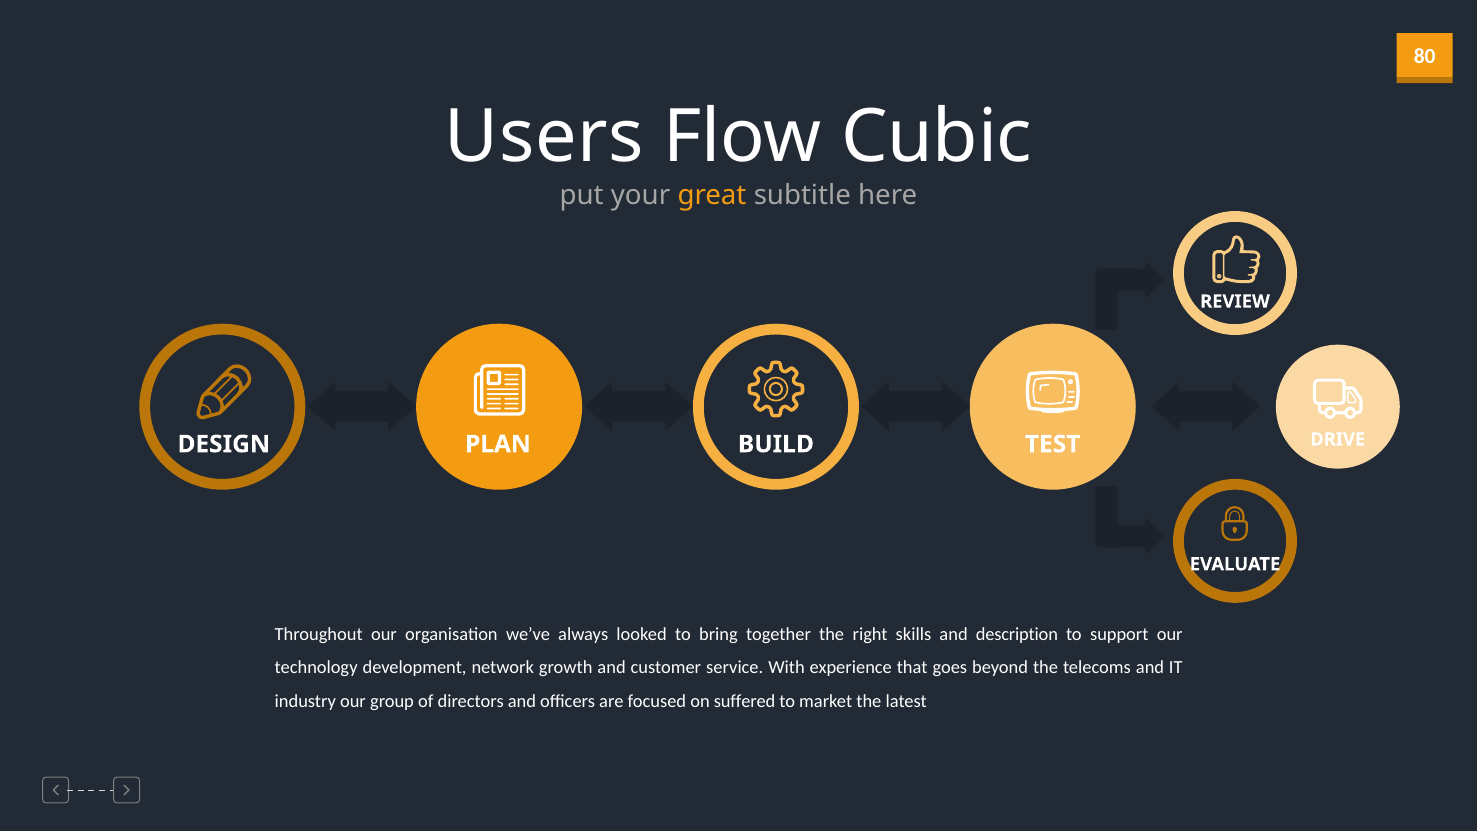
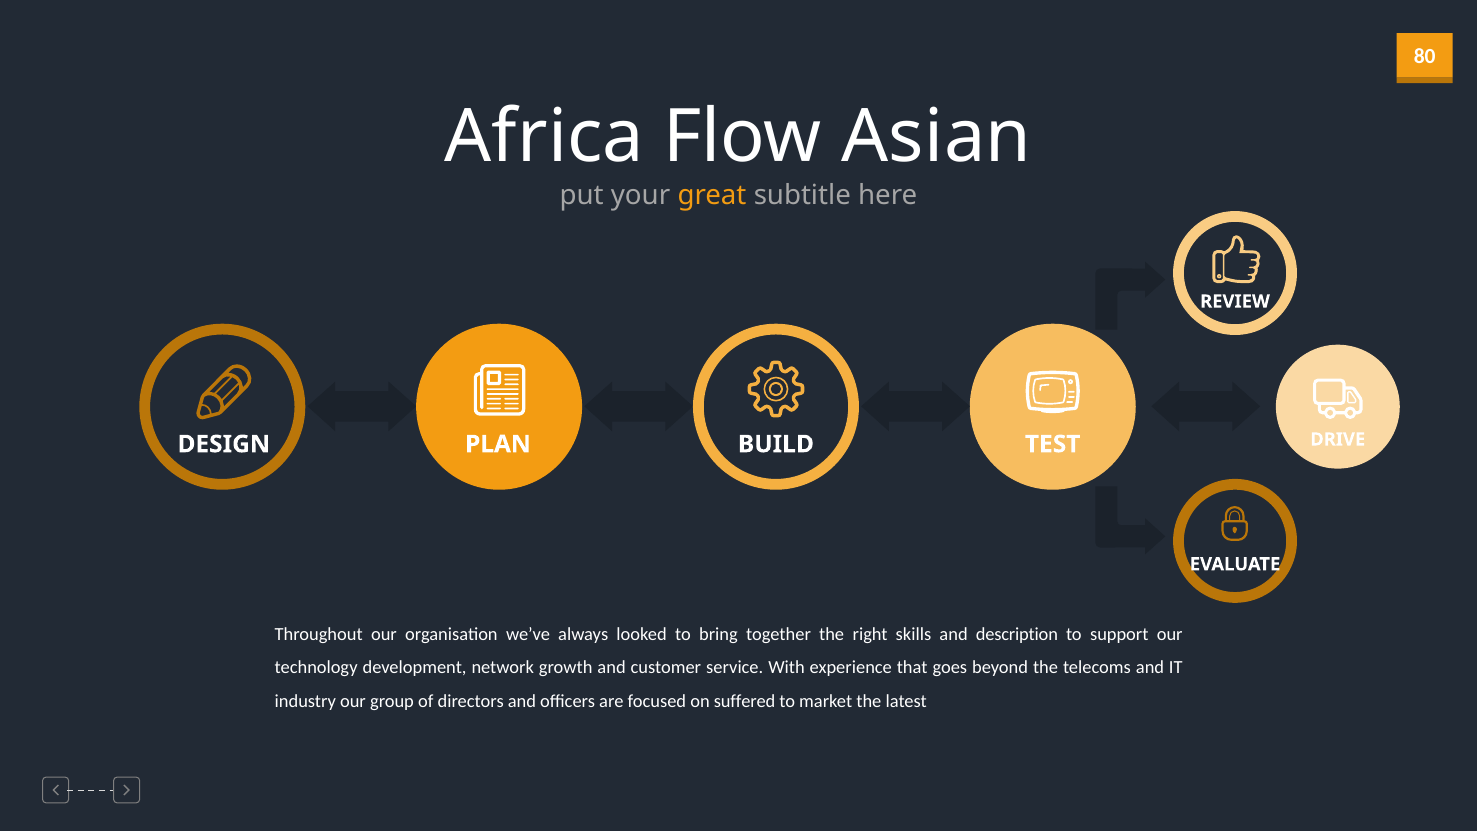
Users: Users -> Africa
Cubic: Cubic -> Asian
